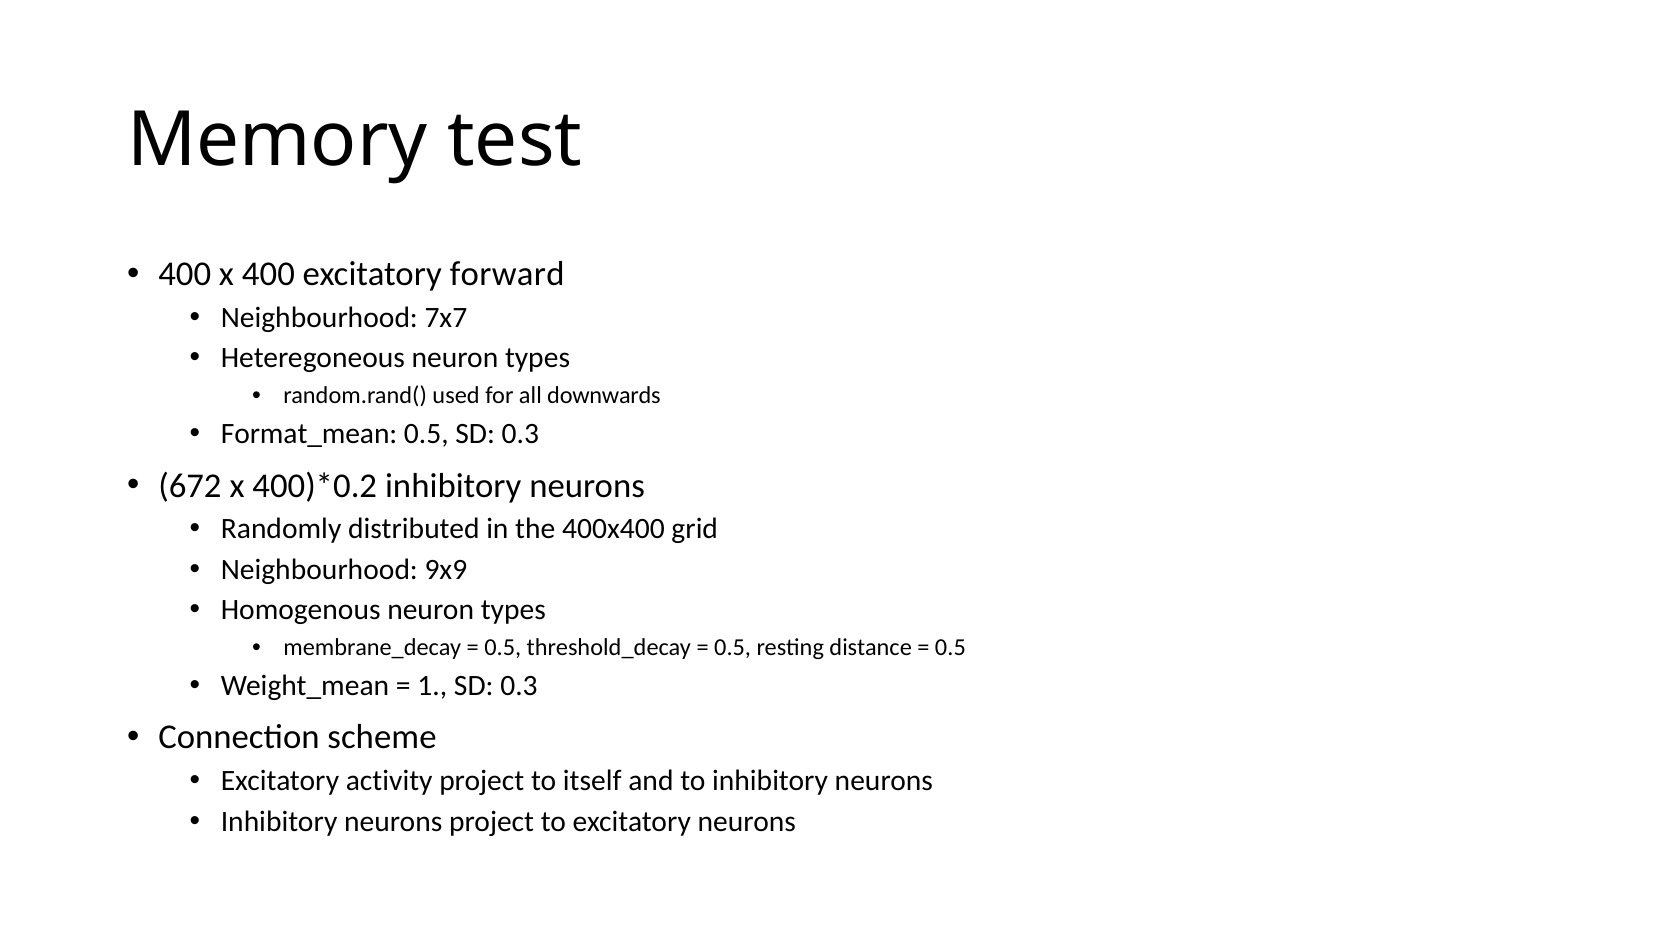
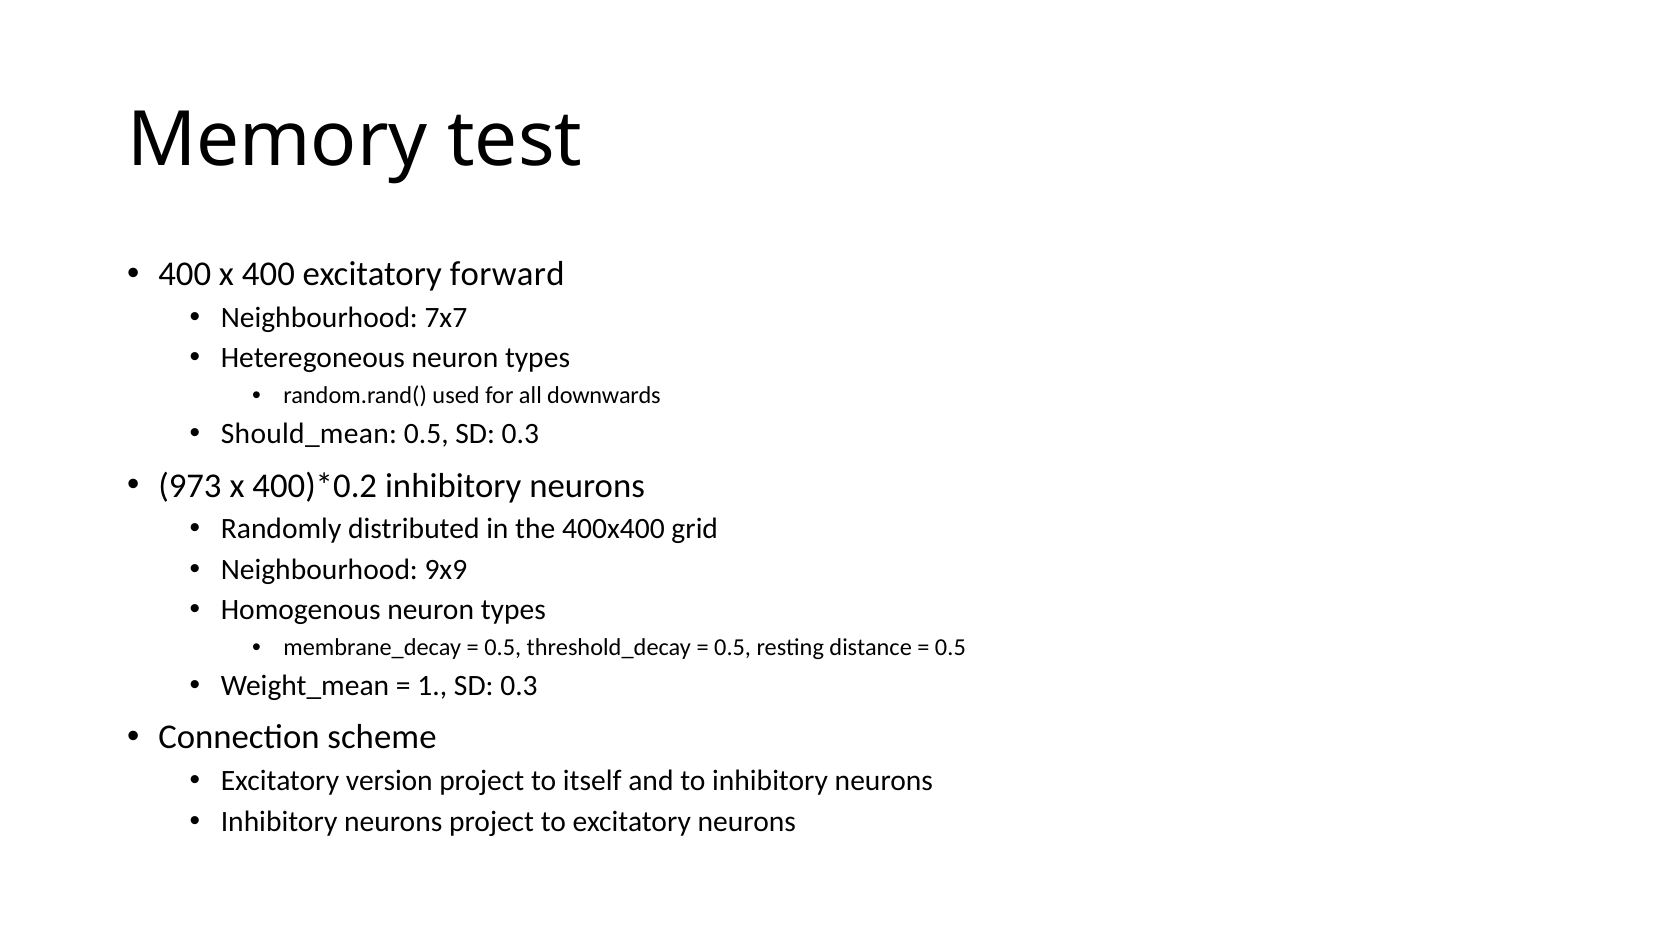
Format_mean: Format_mean -> Should_mean
672: 672 -> 973
activity: activity -> version
